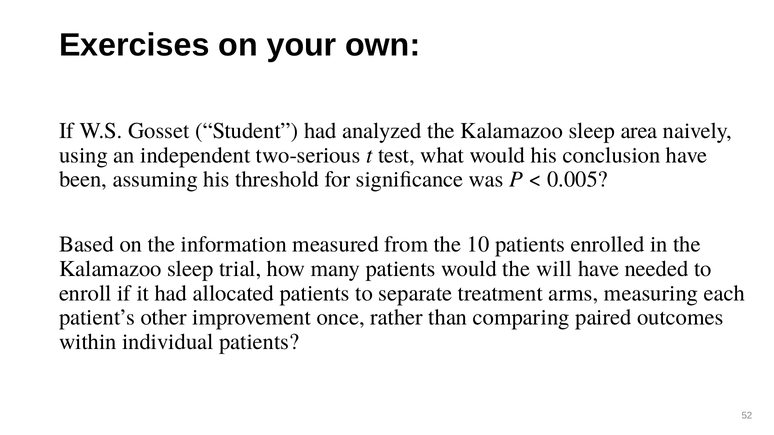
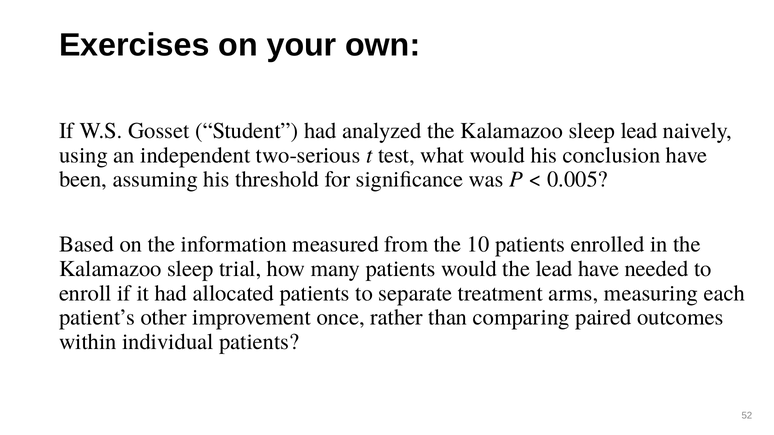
sleep area: area -> lead
the will: will -> lead
